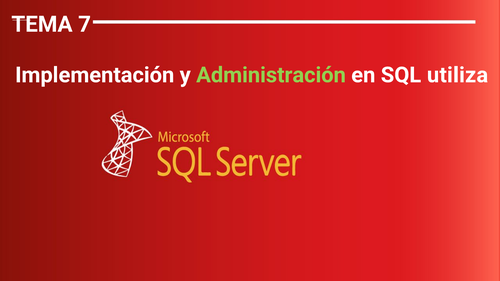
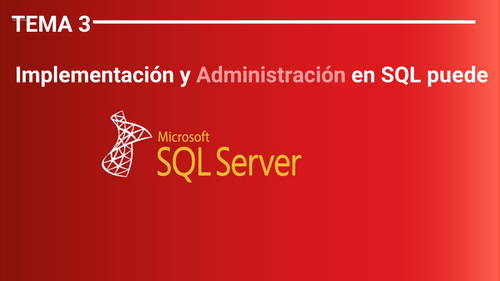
7: 7 -> 3
Administración colour: light green -> pink
utiliza: utiliza -> puede
